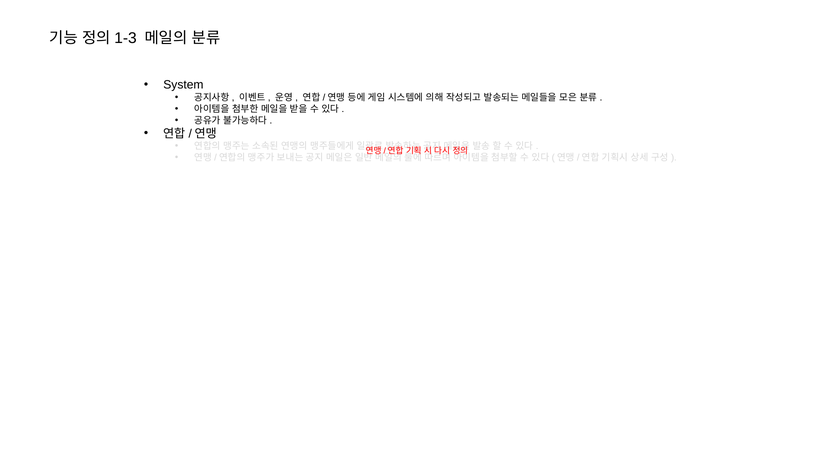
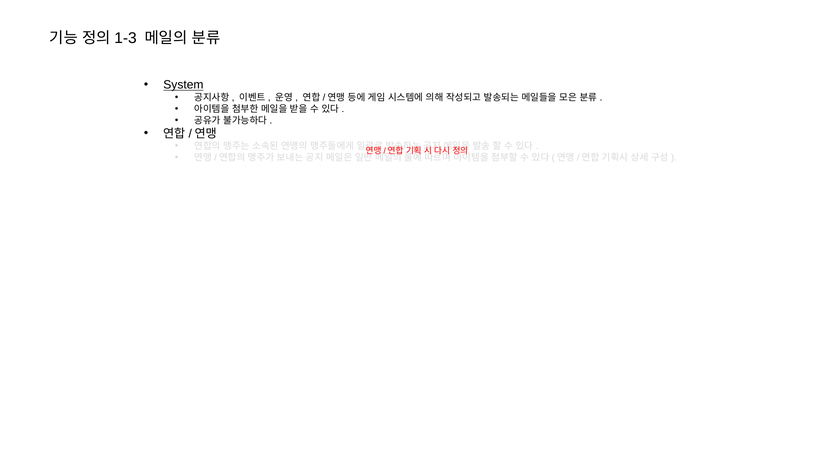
System underline: none -> present
